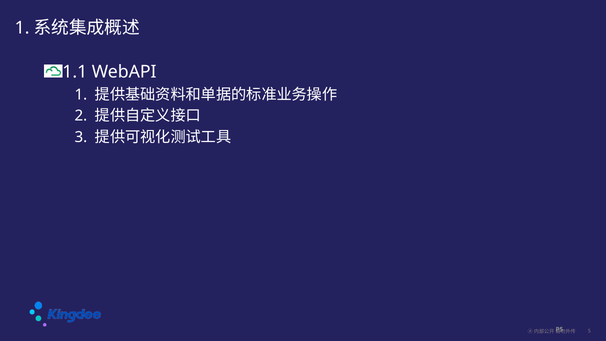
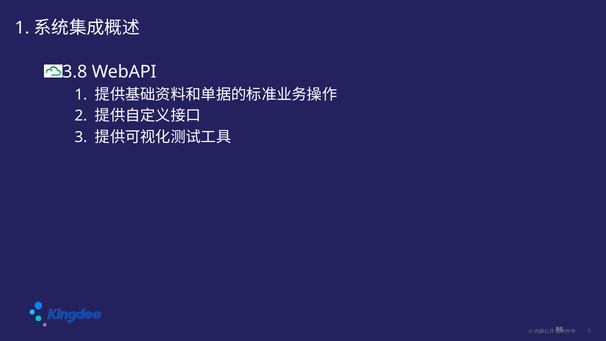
1.1: 1.1 -> 3.8
